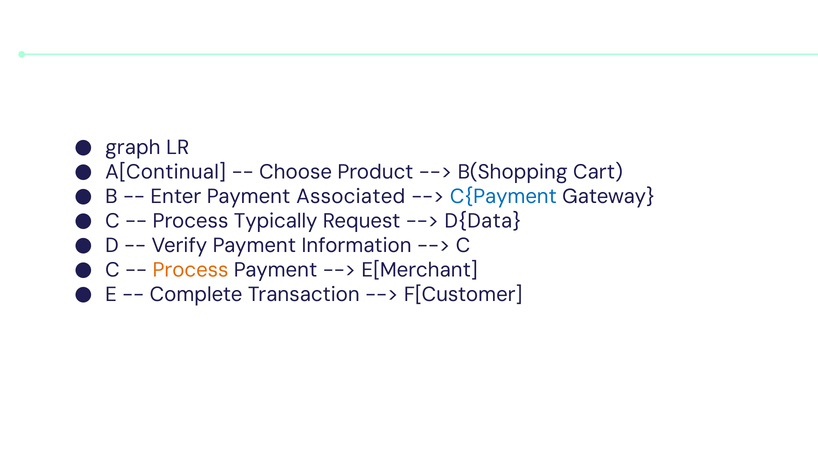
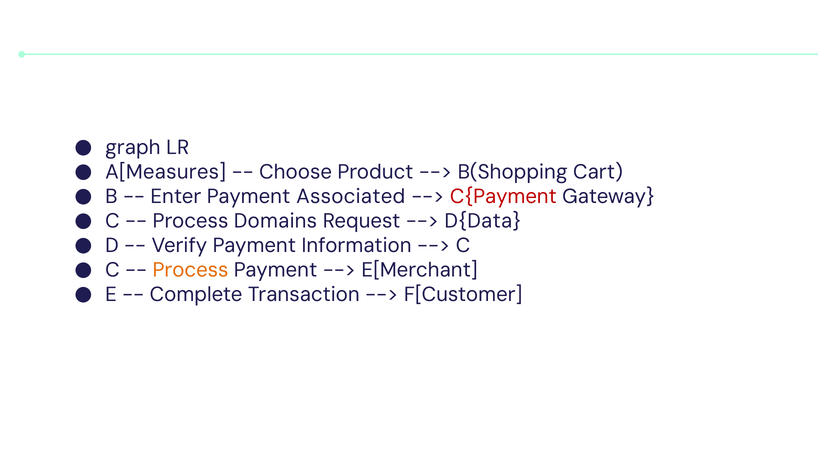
A[Continual: A[Continual -> A[Measures
C{Payment colour: blue -> red
Typically: Typically -> Domains
